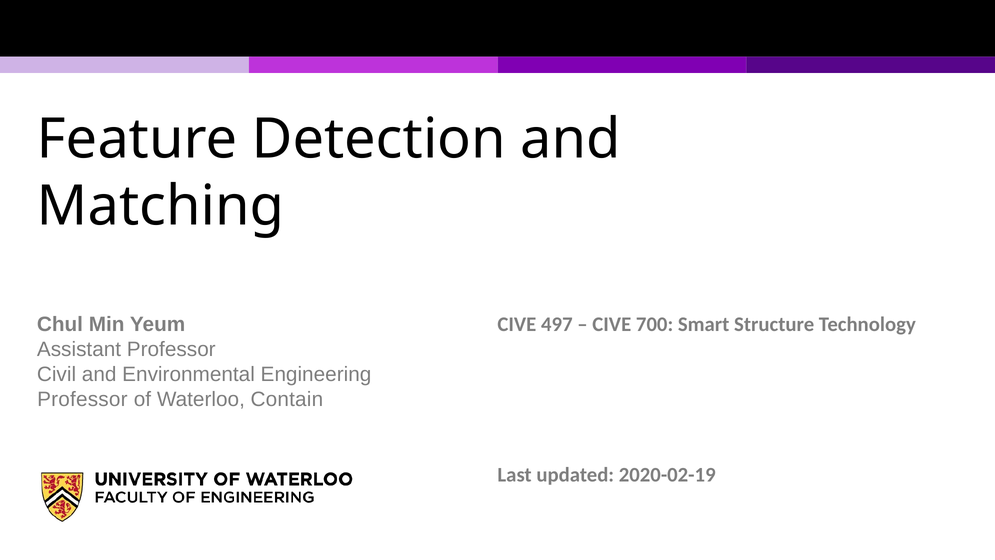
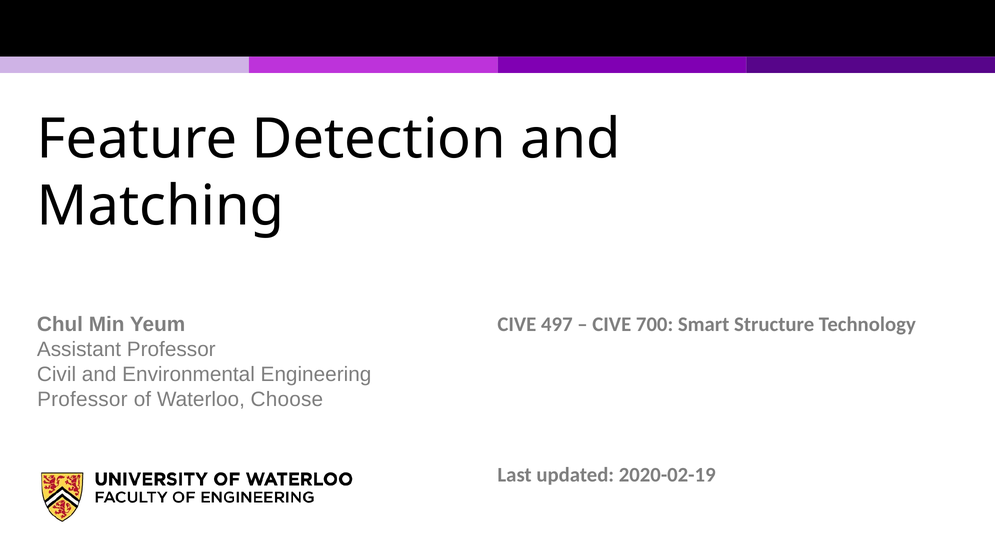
Contain: Contain -> Choose
